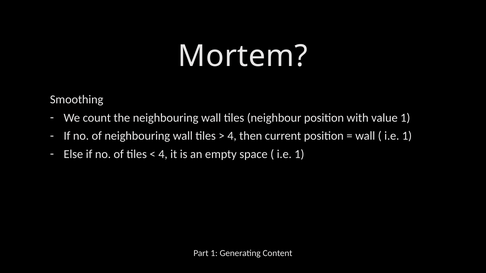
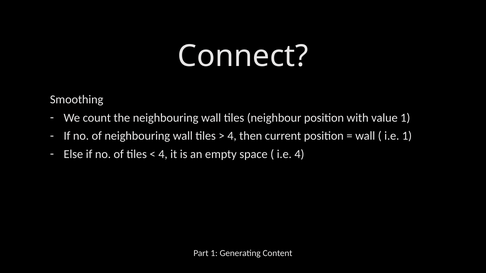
Mortem: Mortem -> Connect
1 at (299, 154): 1 -> 4
